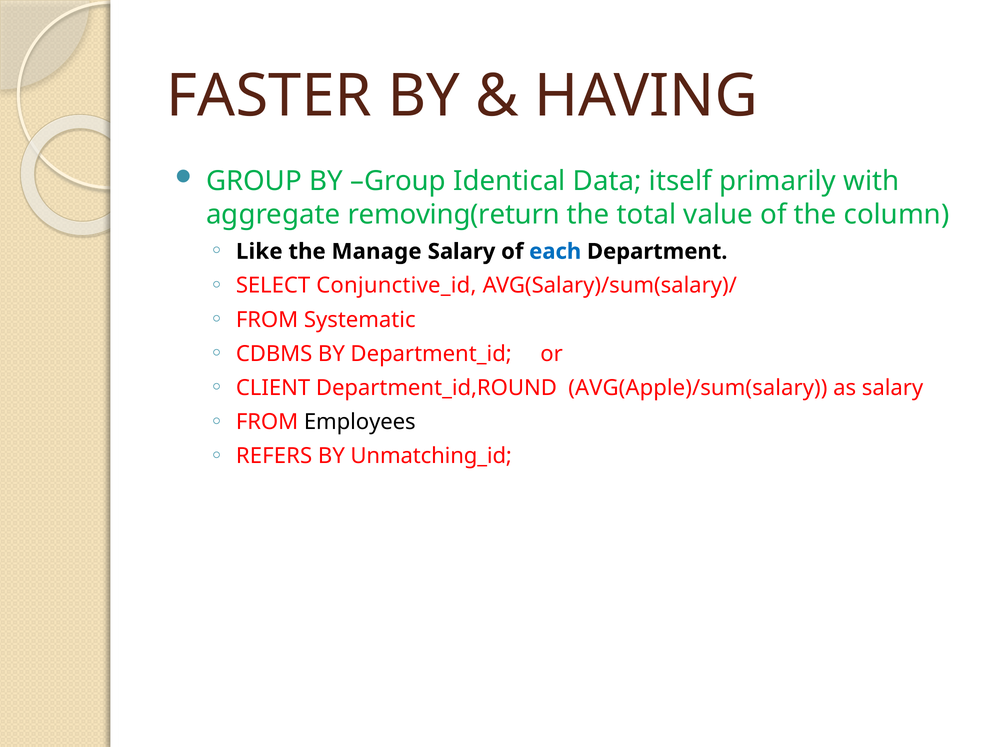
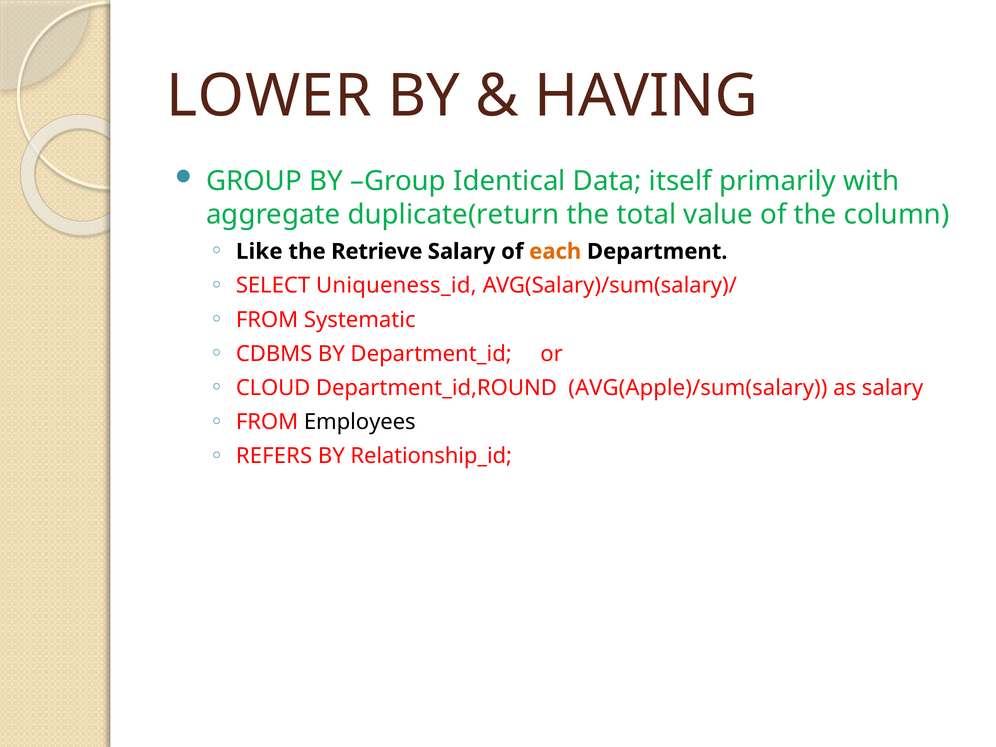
FASTER: FASTER -> LOWER
removing(return: removing(return -> duplicate(return
Manage: Manage -> Retrieve
each colour: blue -> orange
Conjunctive_id: Conjunctive_id -> Uniqueness_id
CLIENT: CLIENT -> CLOUD
Unmatching_id: Unmatching_id -> Relationship_id
